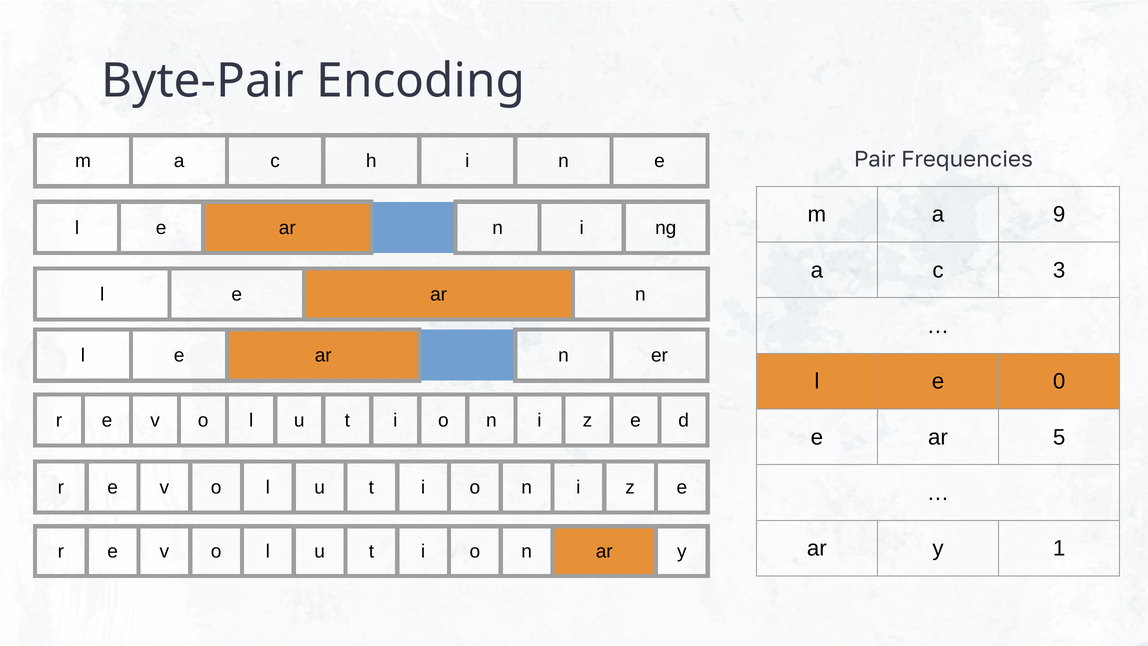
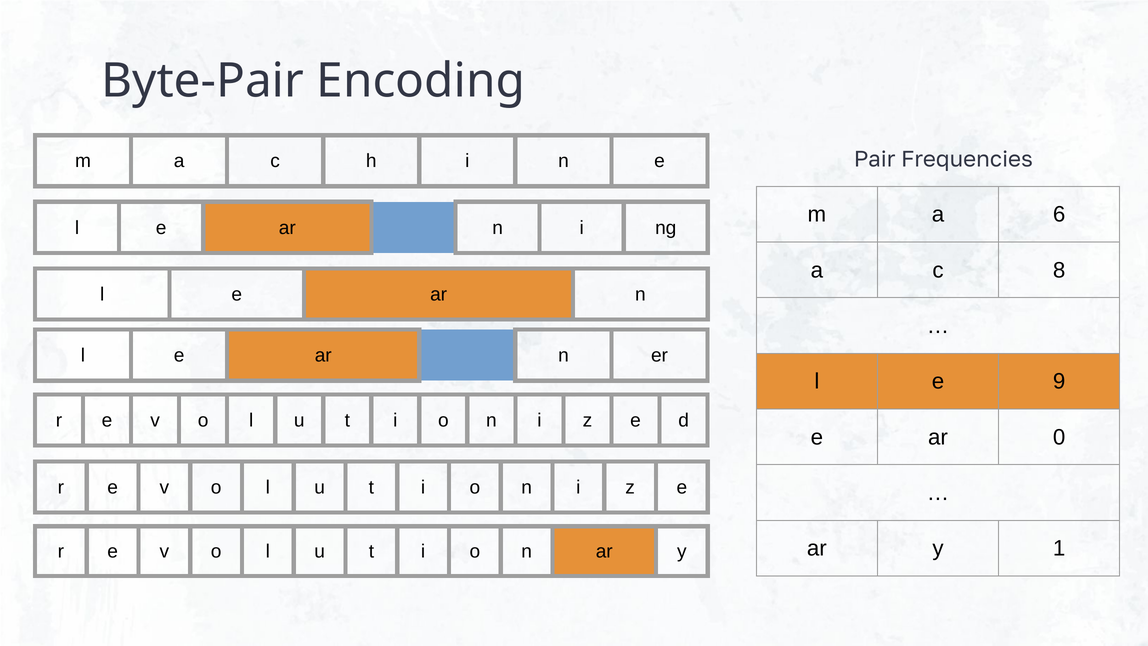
9: 9 -> 6
3: 3 -> 8
0: 0 -> 9
5: 5 -> 0
